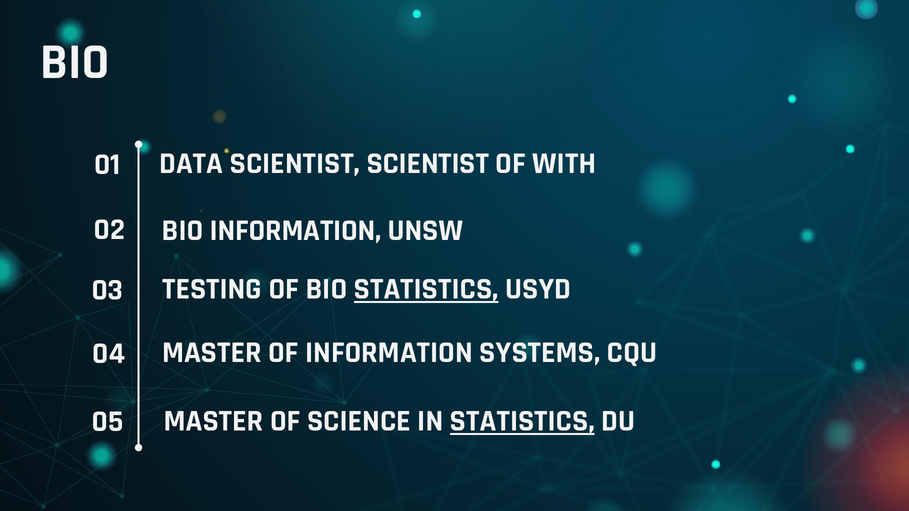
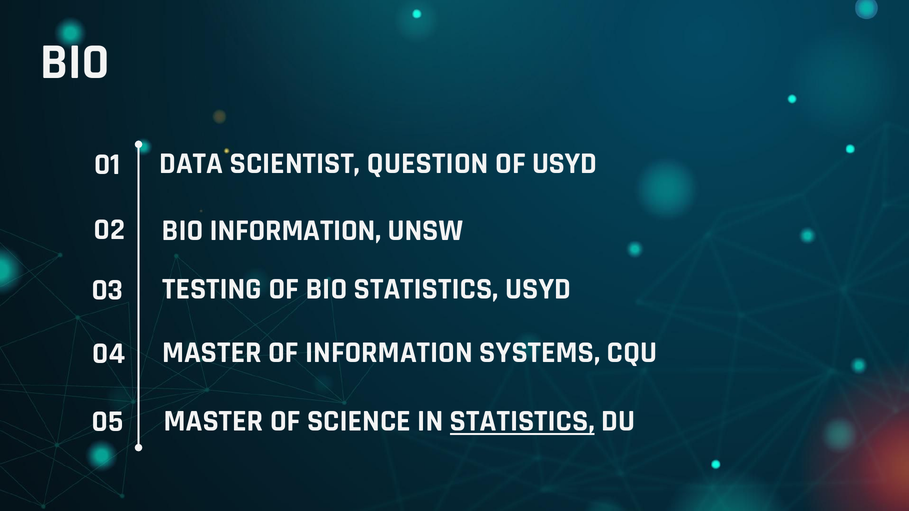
SCIENTIST SCIENTIST: SCIENTIST -> QUESTION
OF WITH: WITH -> USYD
STATISTICS at (426, 289) underline: present -> none
